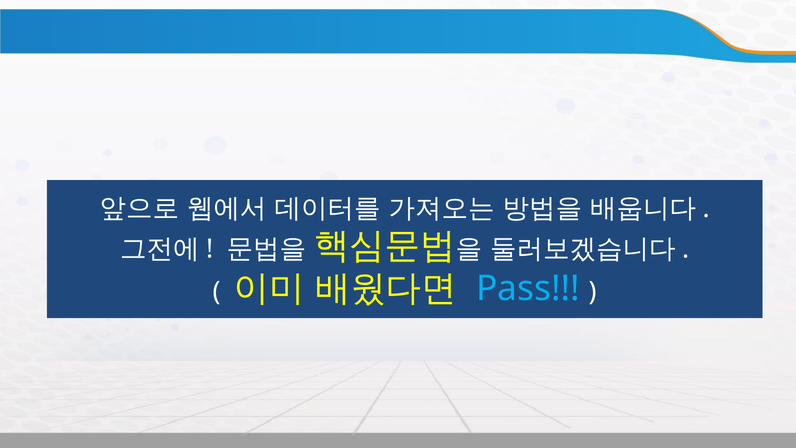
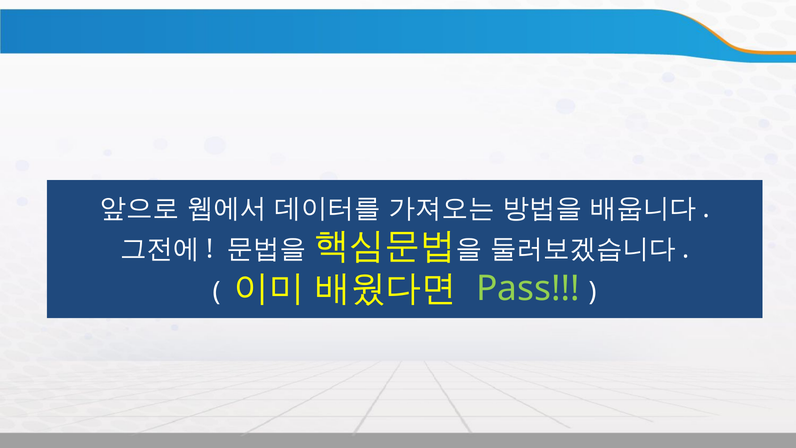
Pass colour: light blue -> light green
